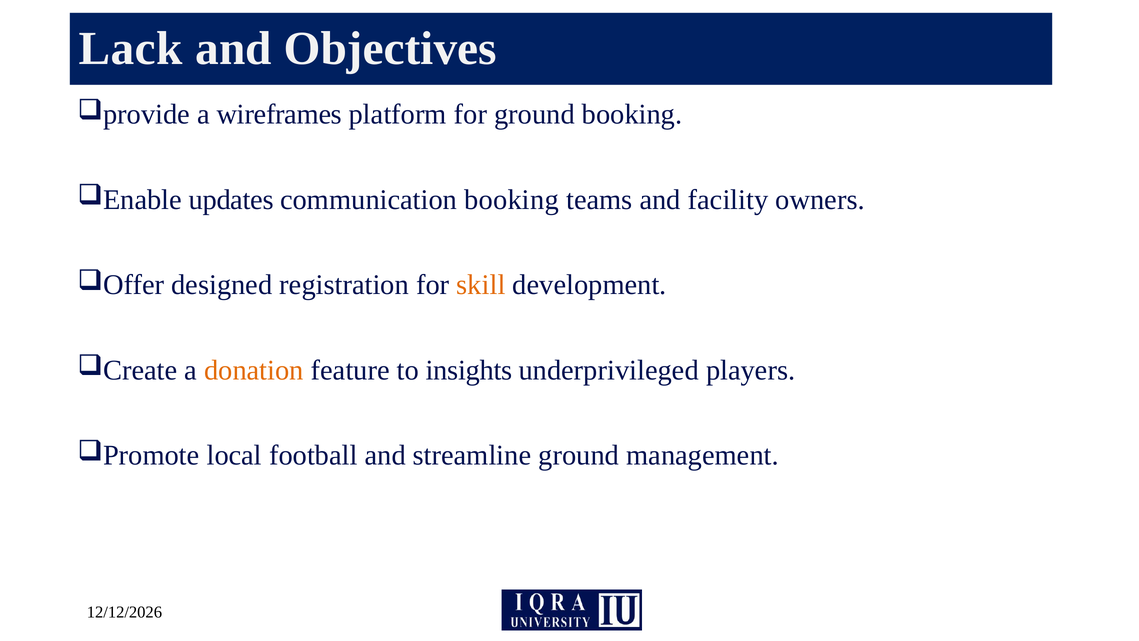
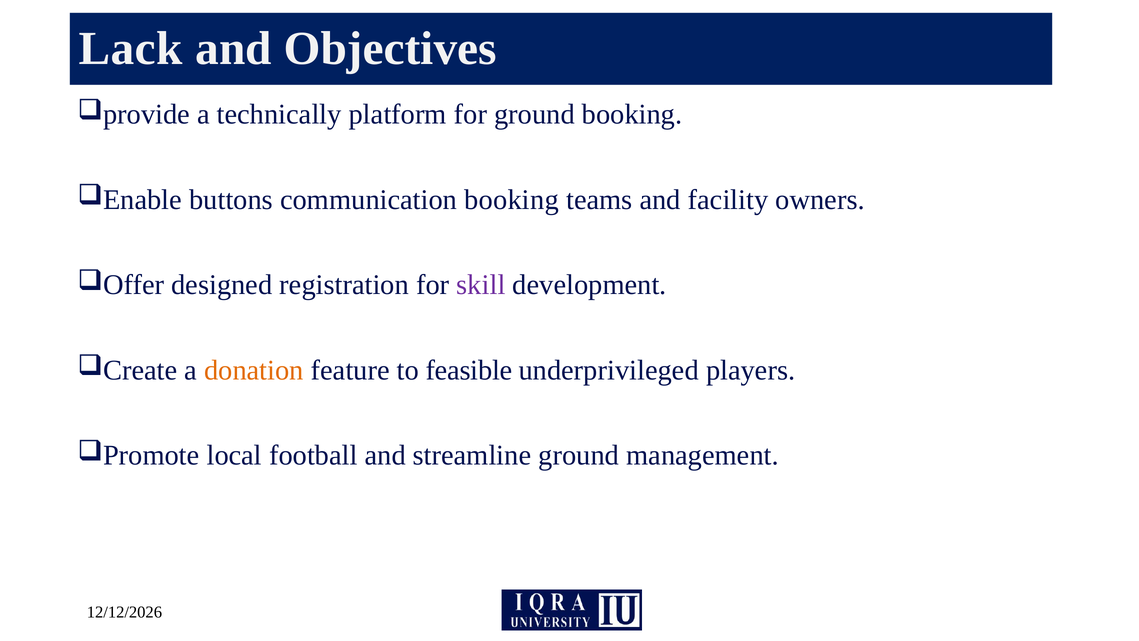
wireframes: wireframes -> technically
updates: updates -> buttons
skill colour: orange -> purple
insights: insights -> feasible
